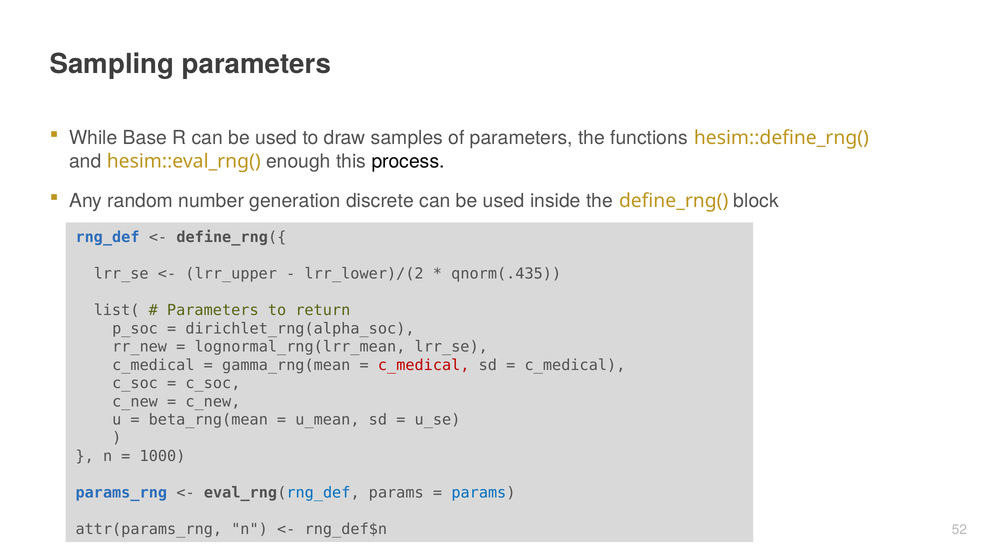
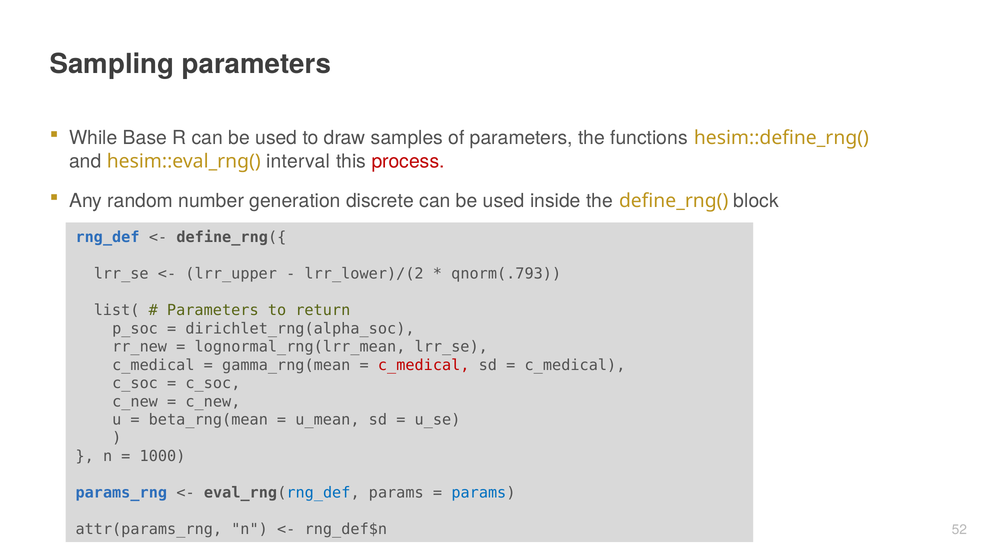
enough: enough -> interval
process colour: black -> red
qnorm(.435: qnorm(.435 -> qnorm(.793
